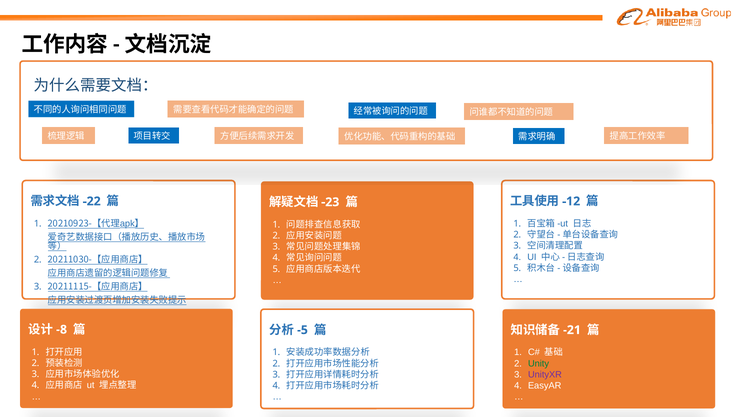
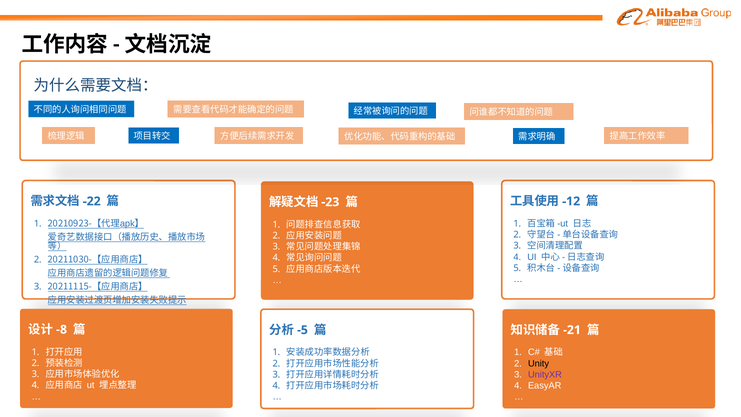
Unity colour: green -> black
